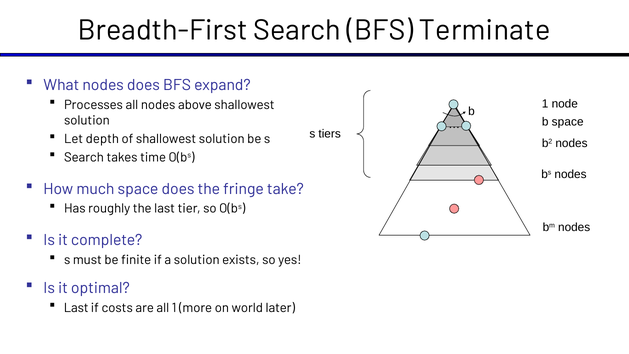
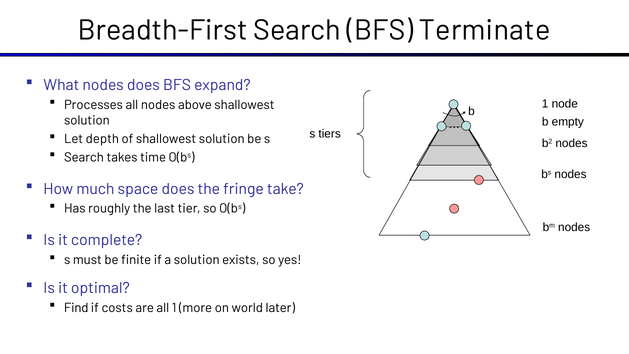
b space: space -> empty
Last at (76, 308): Last -> Find
